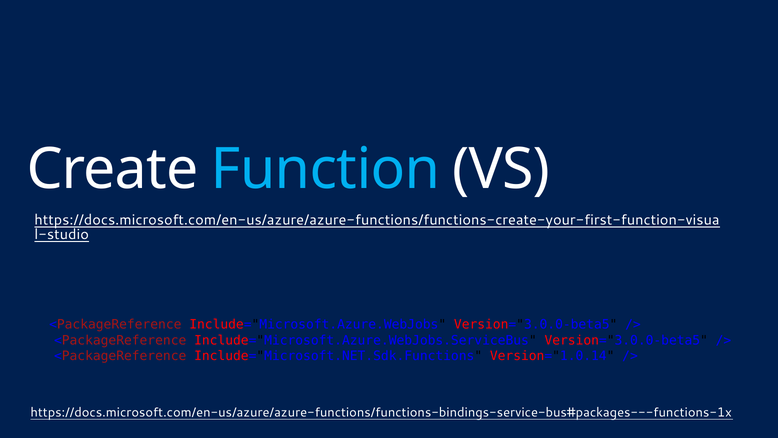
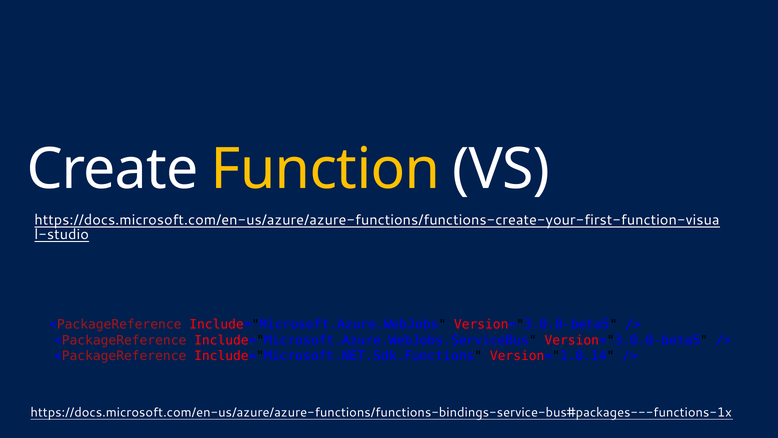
Function colour: light blue -> yellow
